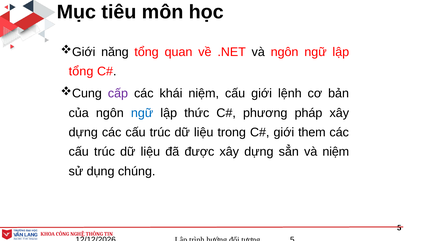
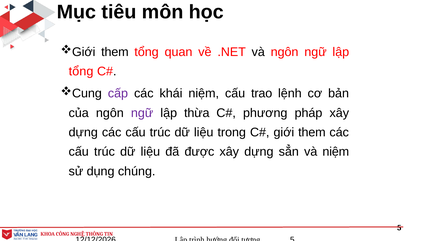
năng at (115, 52): năng -> them
cấu giới: giới -> trao
ngữ at (142, 113) colour: blue -> purple
thức: thức -> thừa
